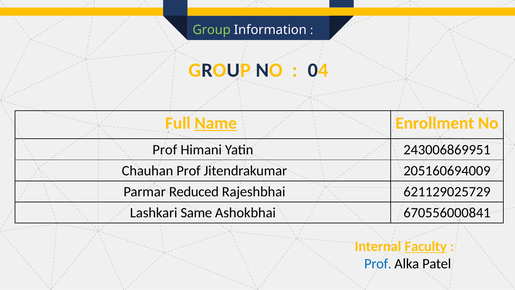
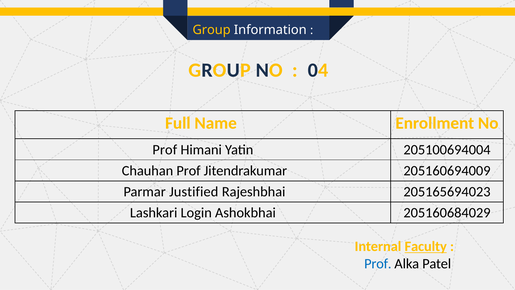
Group at (212, 30) colour: light green -> yellow
Name underline: present -> none
243006869951: 243006869951 -> 205100694004
Reduced: Reduced -> Justified
621129025729: 621129025729 -> 205165694023
Same: Same -> Login
670556000841: 670556000841 -> 205160684029
